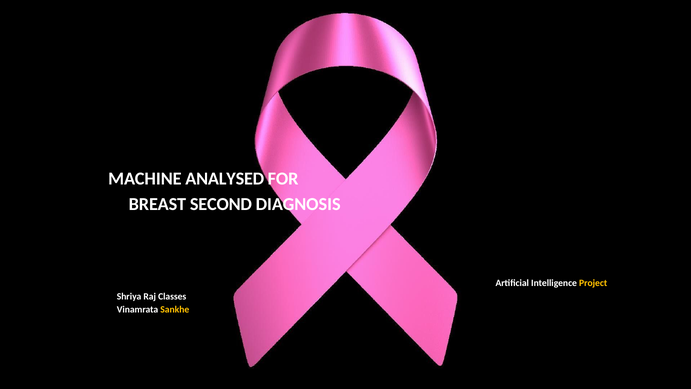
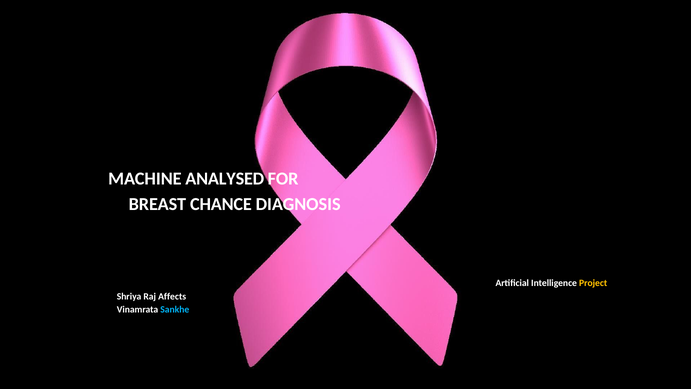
SECOND: SECOND -> CHANCE
Classes: Classes -> Affects
Sankhe colour: yellow -> light blue
